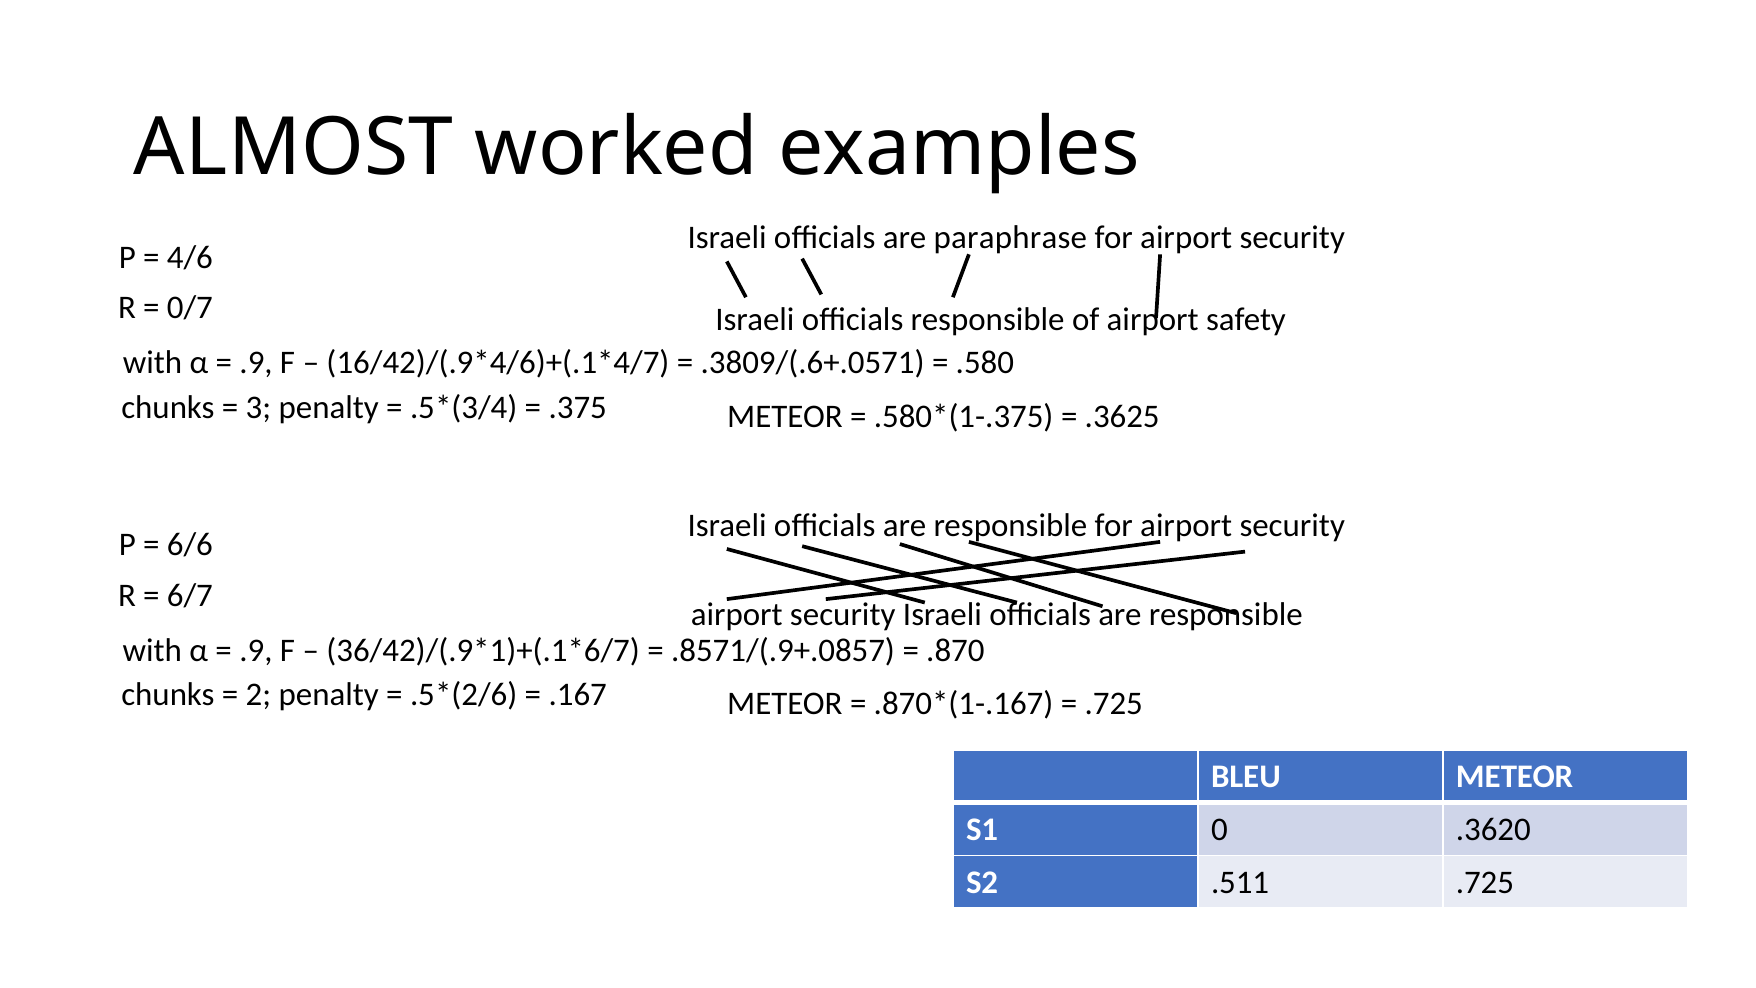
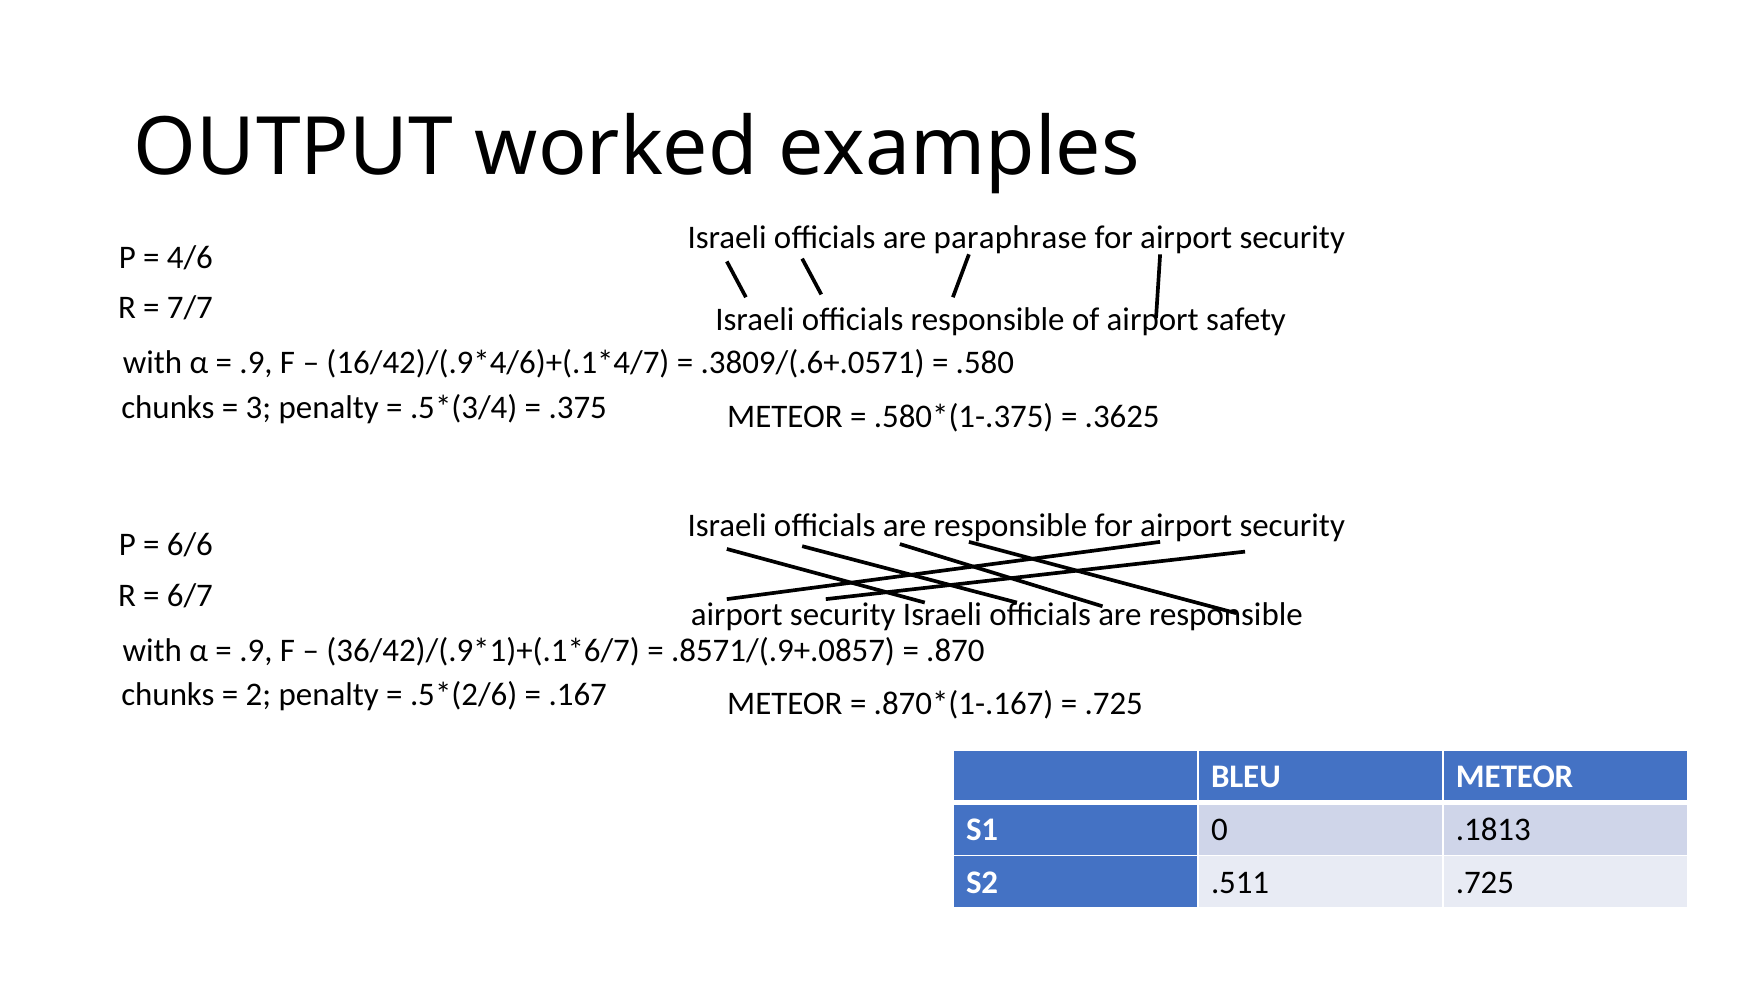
ALMOST: ALMOST -> OUTPUT
0/7: 0/7 -> 7/7
.3620: .3620 -> .1813
